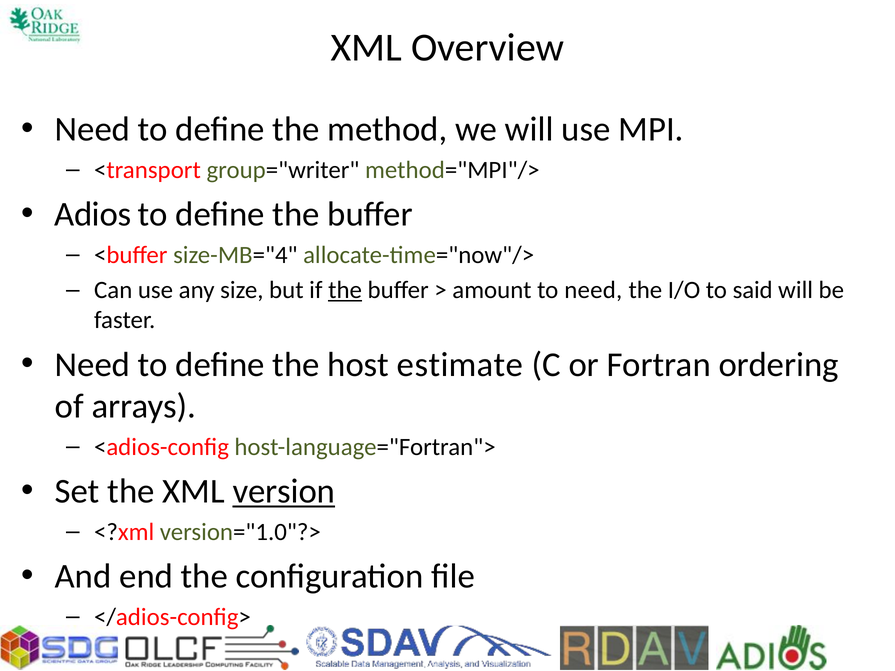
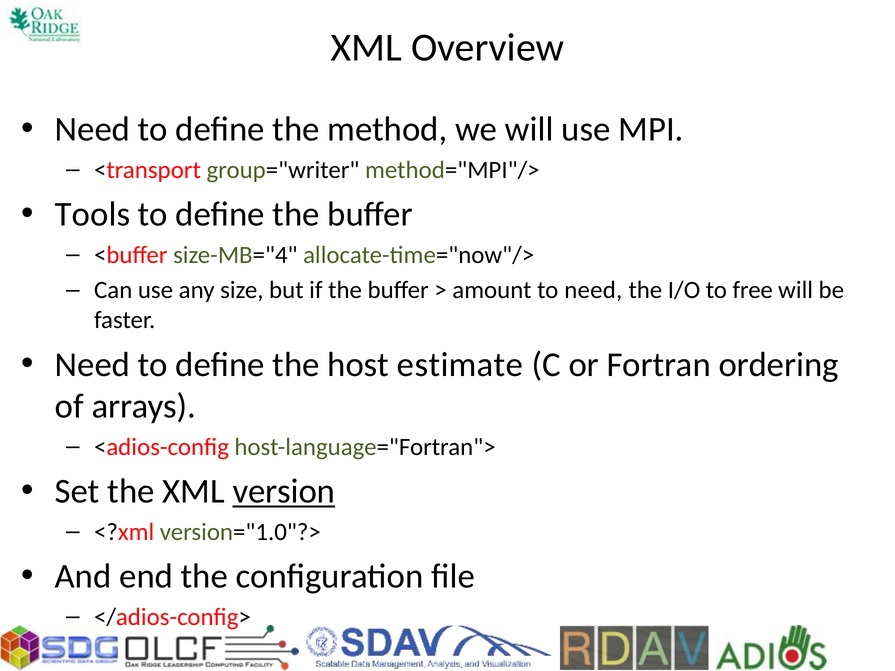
Adios: Adios -> Tools
the at (345, 290) underline: present -> none
said: said -> free
